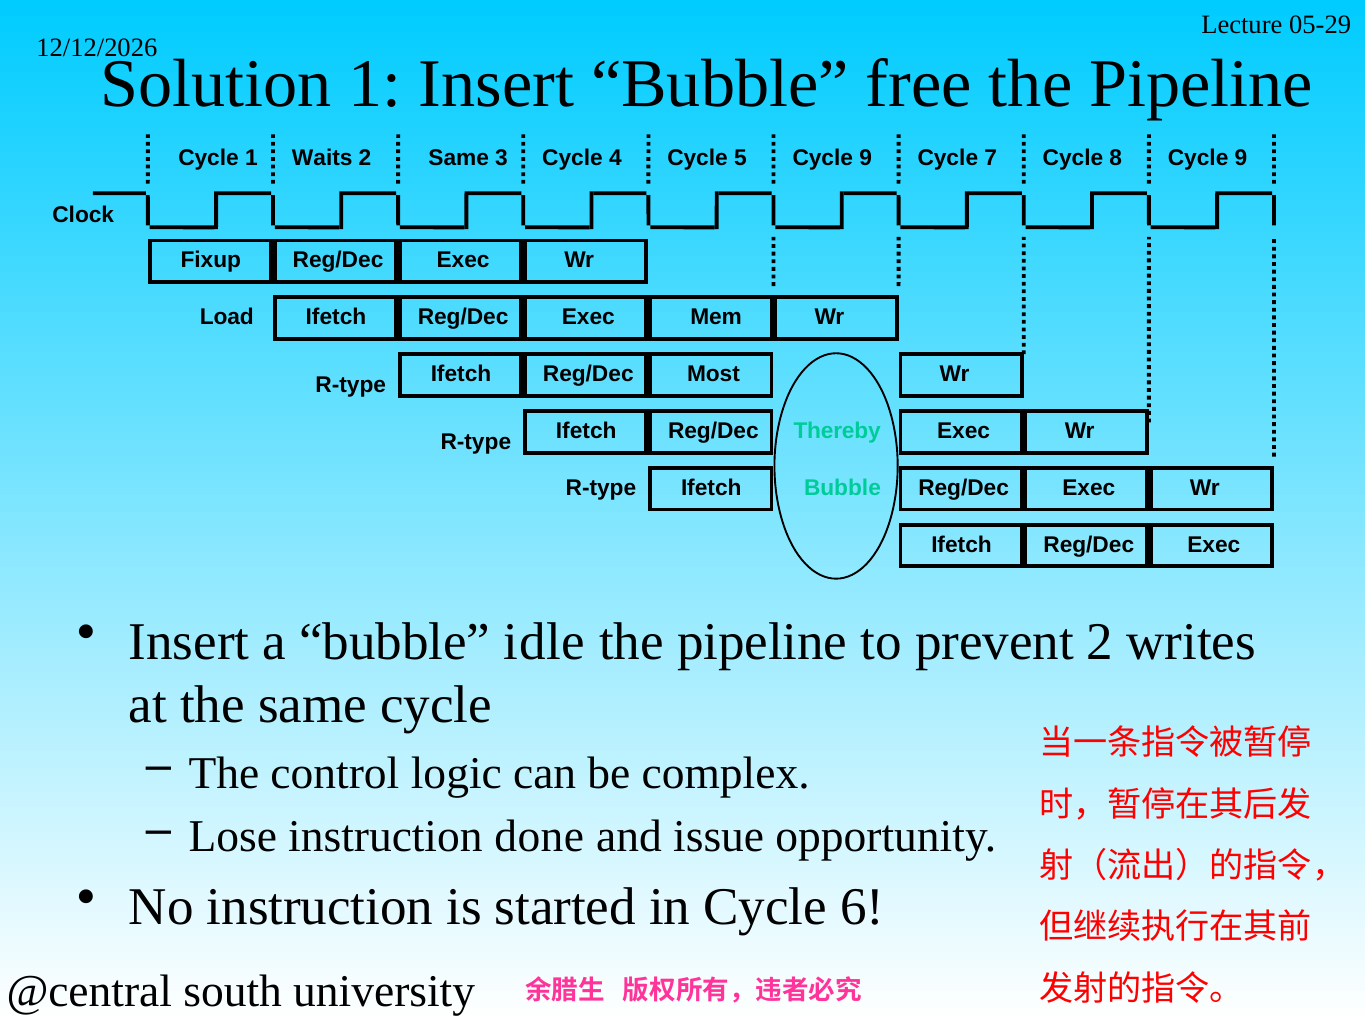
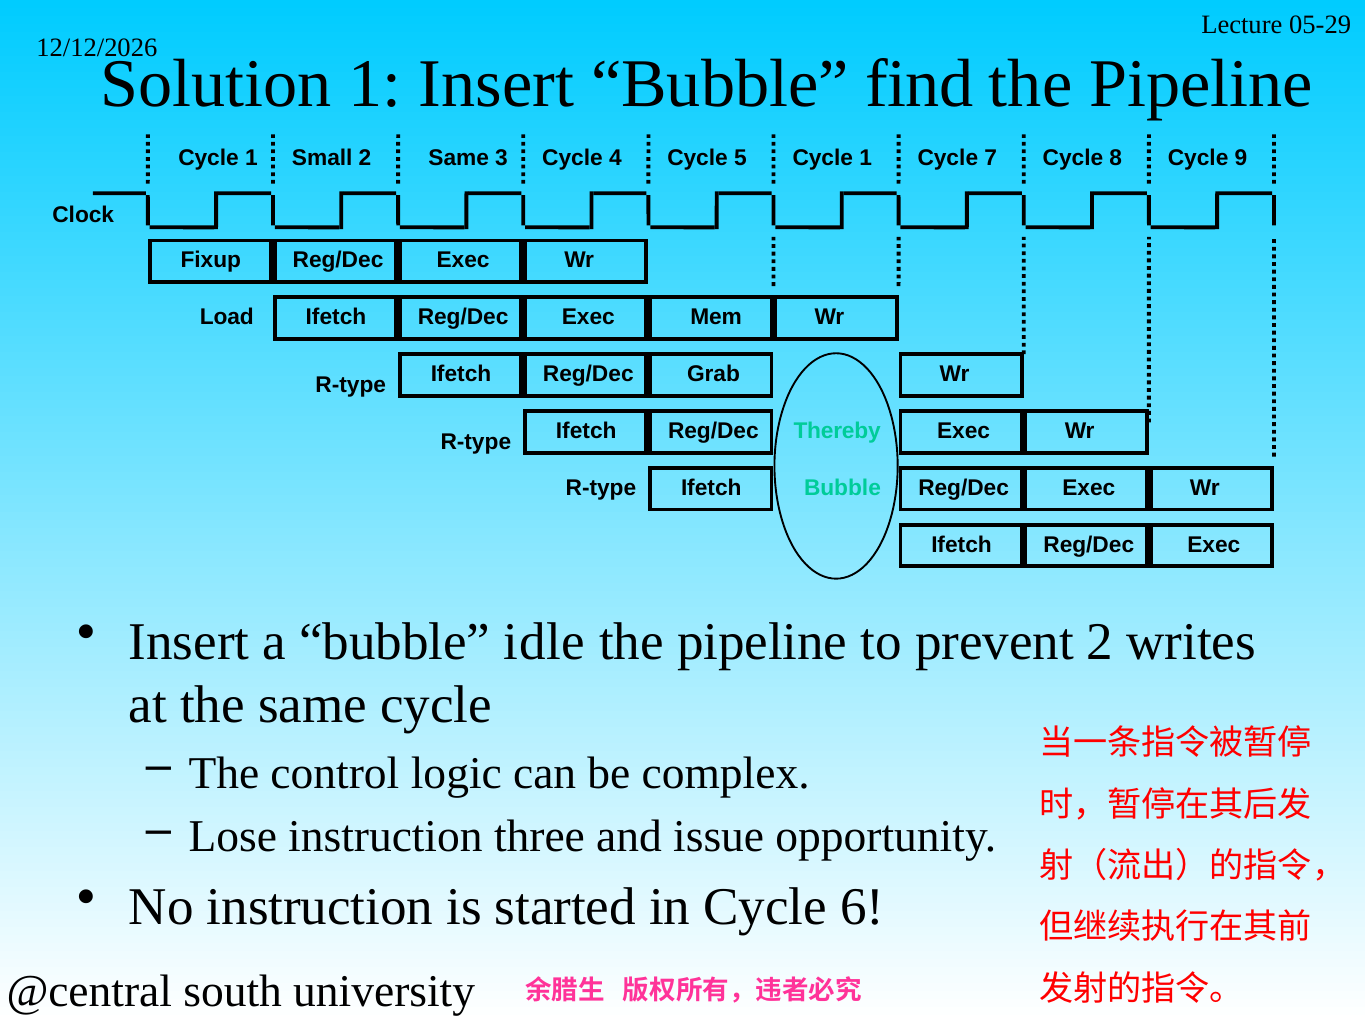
free: free -> find
Waits: Waits -> Small
5 Cycle 9: 9 -> 1
Most: Most -> Grab
done: done -> three
